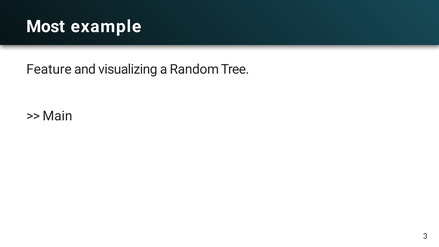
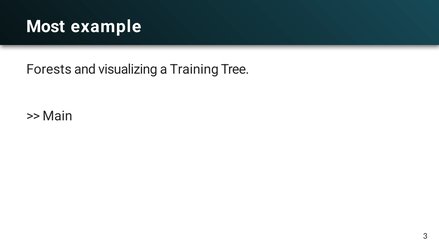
Feature: Feature -> Forests
Random: Random -> Training
